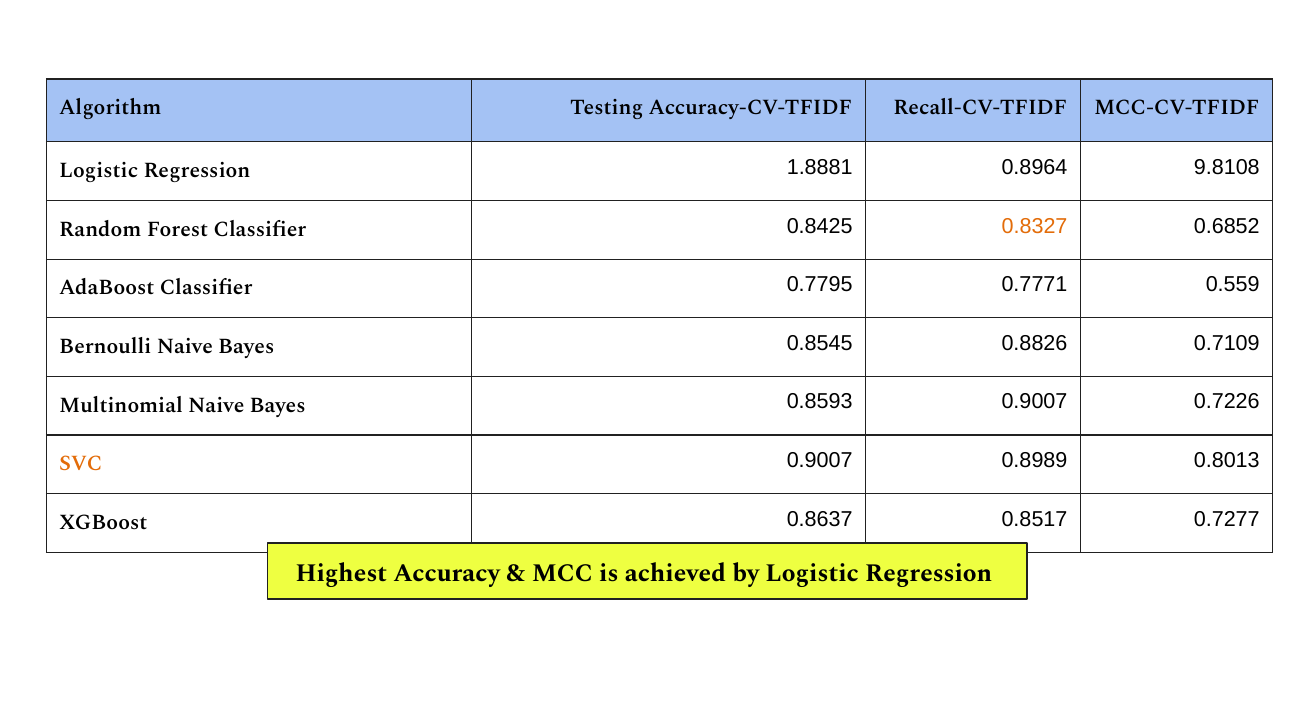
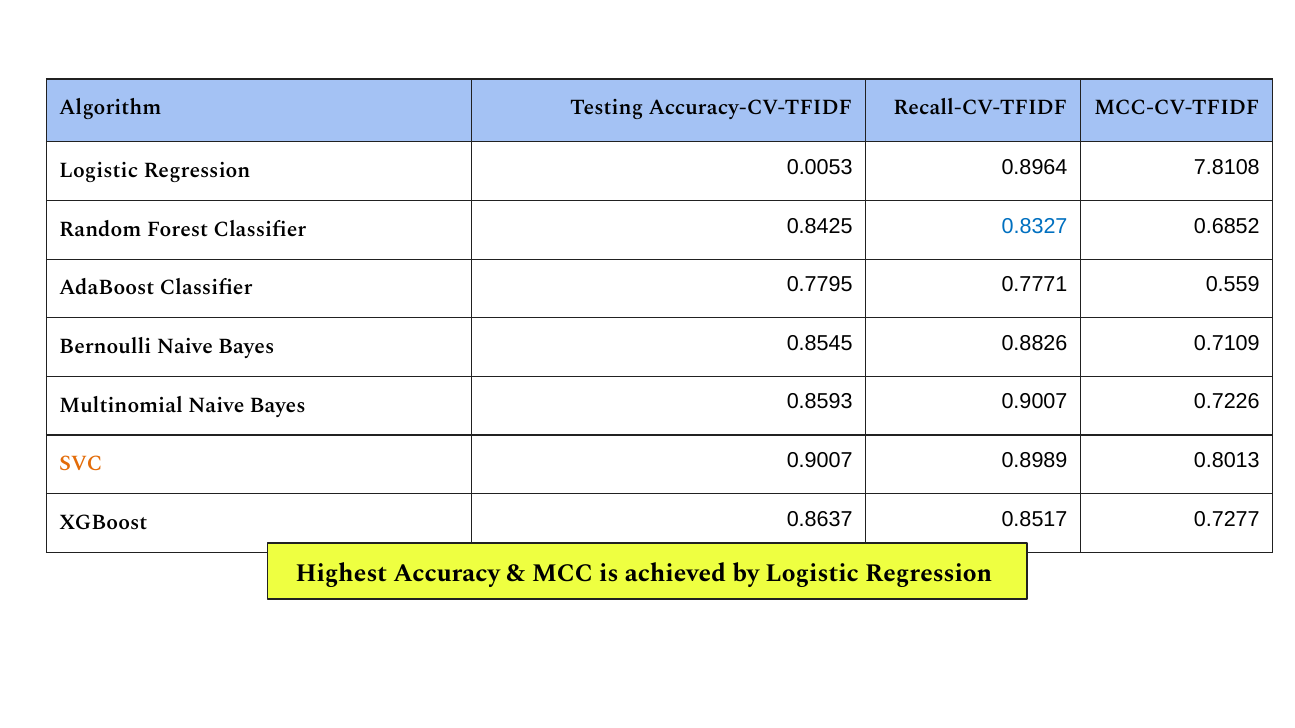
1.8881: 1.8881 -> 0.0053
9.8108: 9.8108 -> 7.8108
0.8327 colour: orange -> blue
